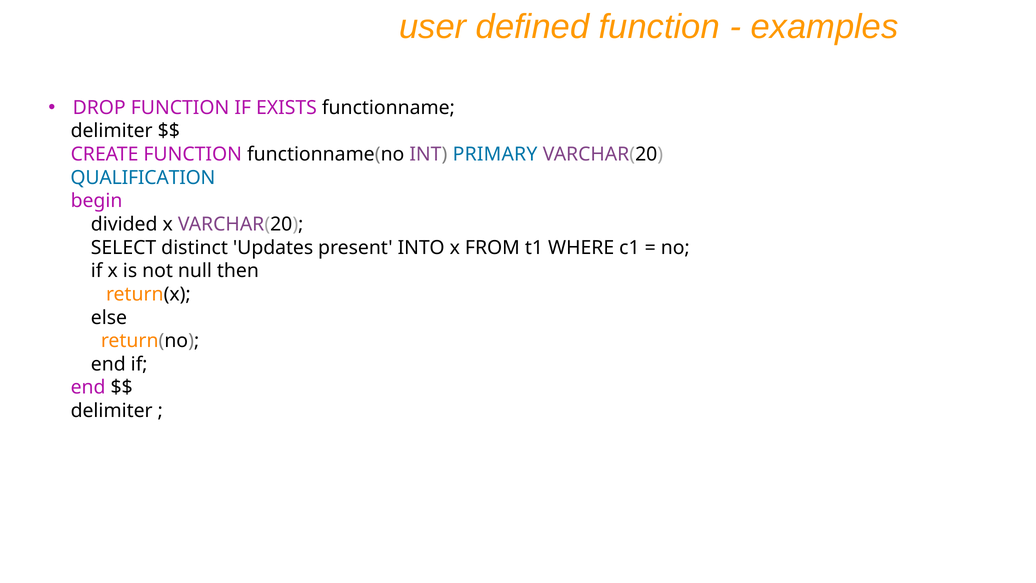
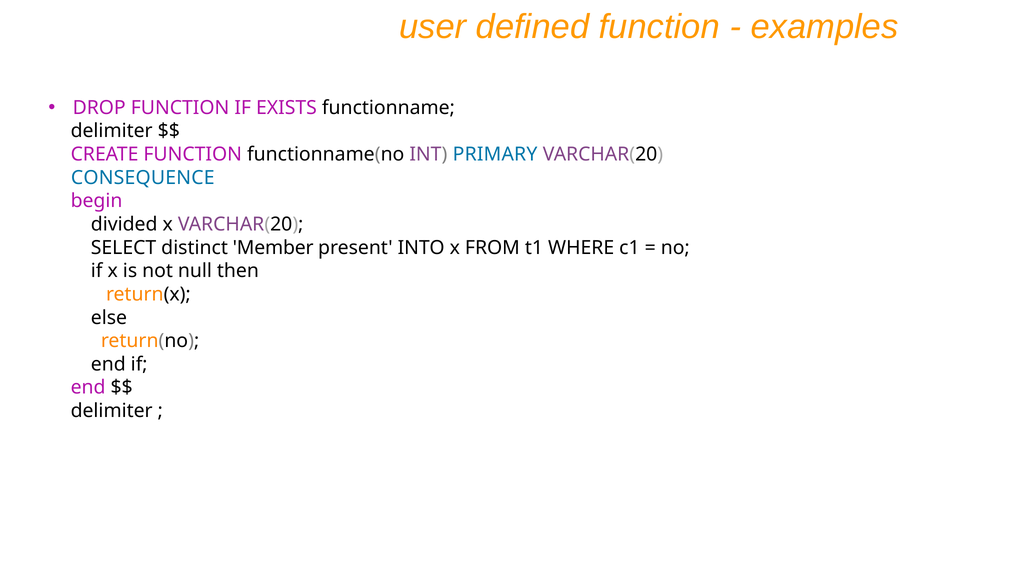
QUALIFICATION: QUALIFICATION -> CONSEQUENCE
Updates: Updates -> Member
